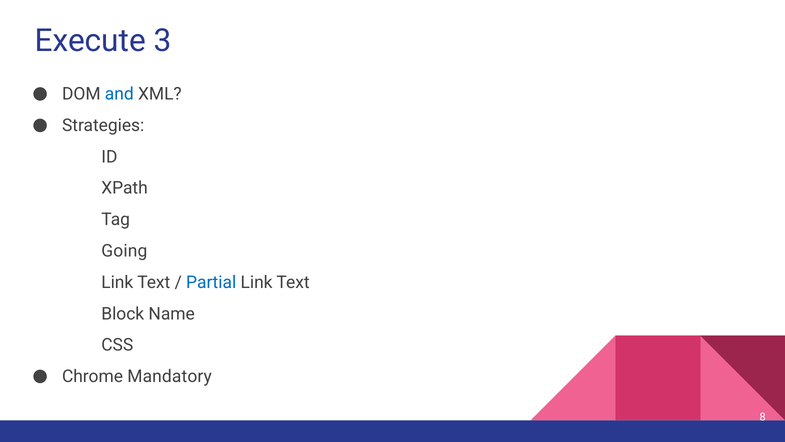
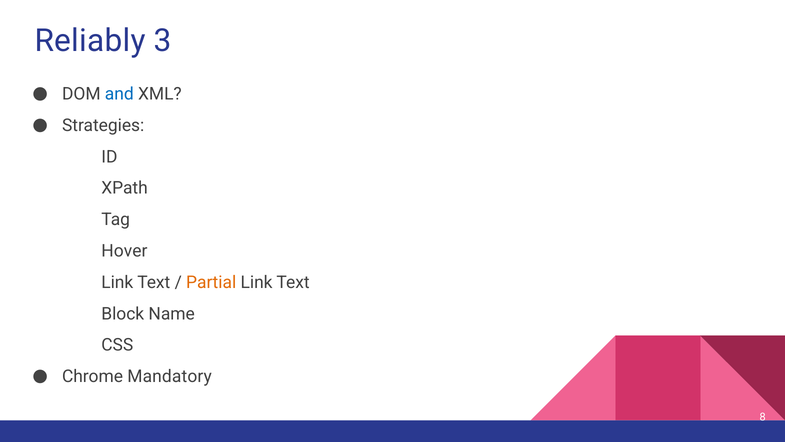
Execute: Execute -> Reliably
Going: Going -> Hover
Partial colour: blue -> orange
